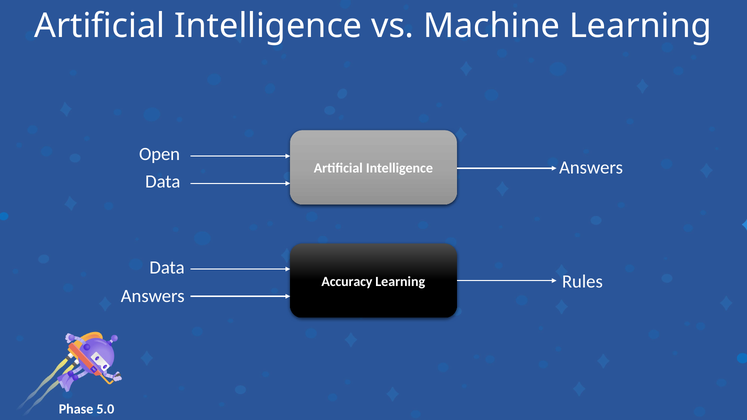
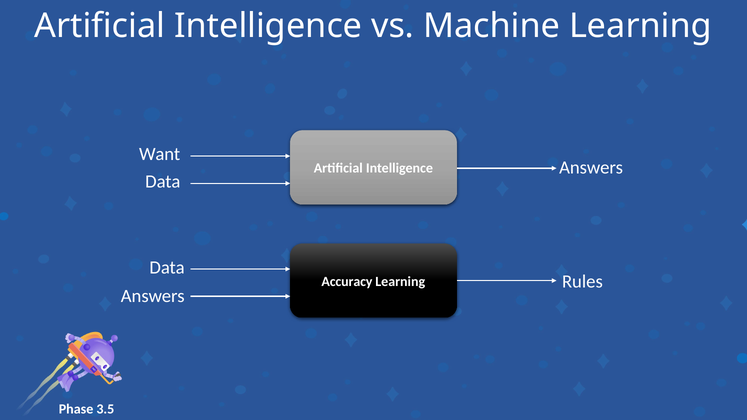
Open: Open -> Want
5.0: 5.0 -> 3.5
